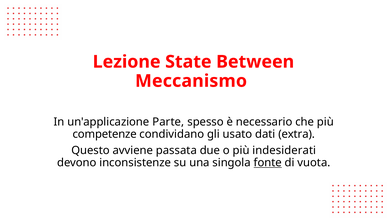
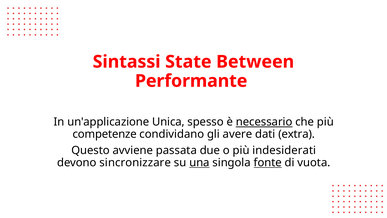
Lezione: Lezione -> Sintassi
Meccanismo: Meccanismo -> Performante
Parte: Parte -> Unica
necessario underline: none -> present
usato: usato -> avere
inconsistenze: inconsistenze -> sincronizzare
una underline: none -> present
